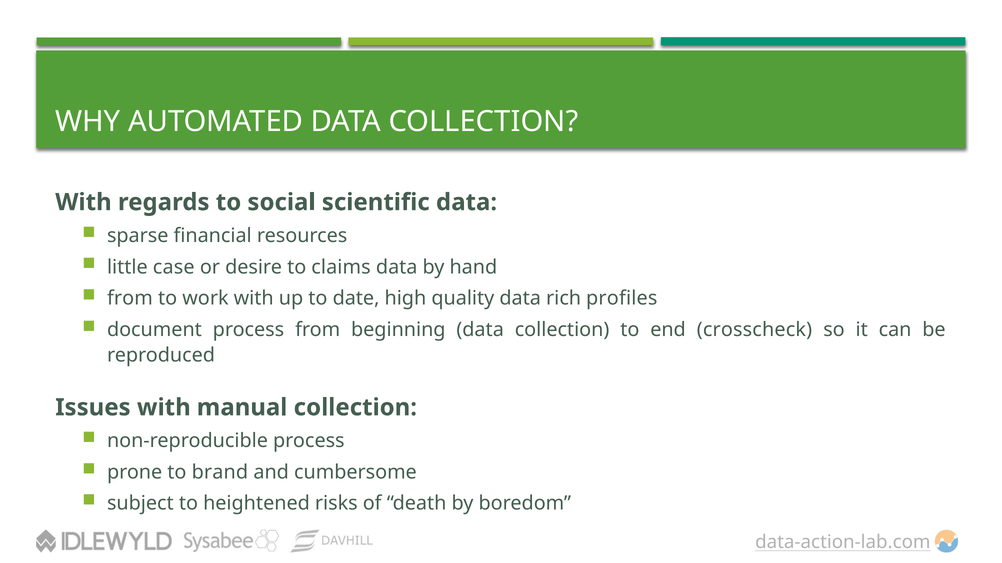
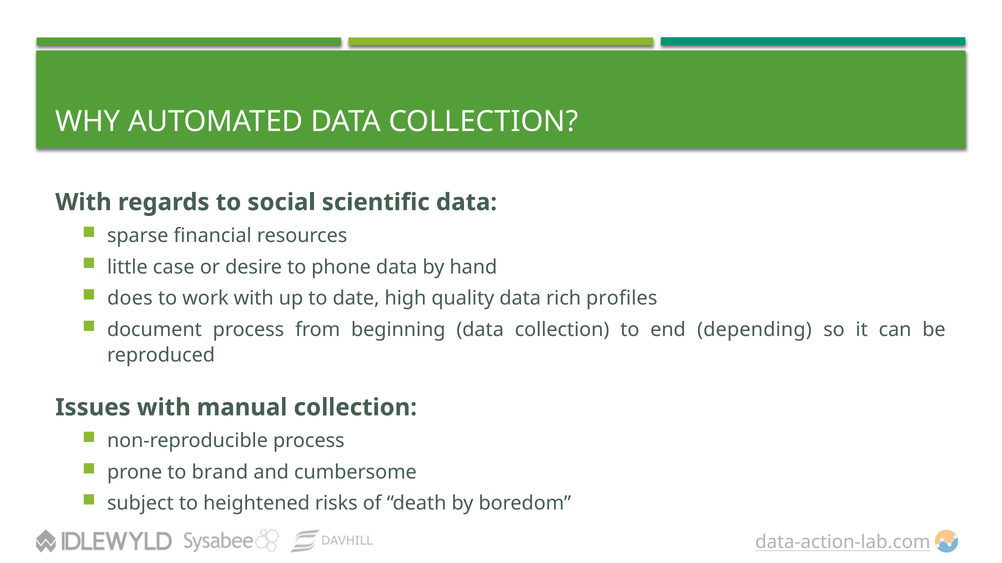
claims: claims -> phone
from at (130, 299): from -> does
crosscheck: crosscheck -> depending
